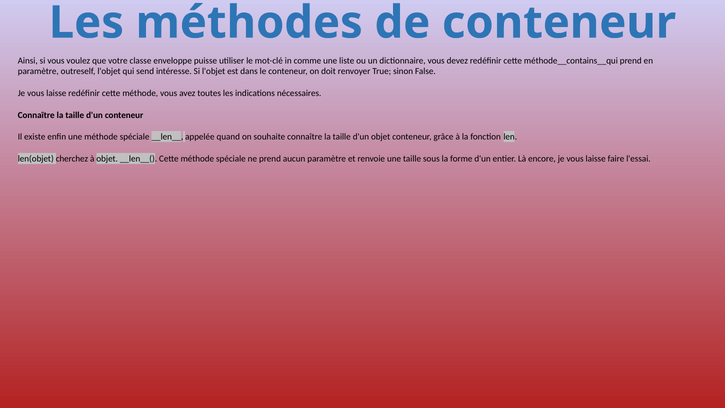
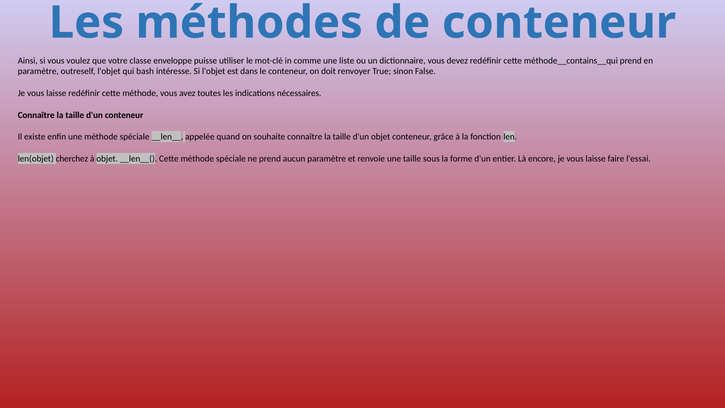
send: send -> bash
